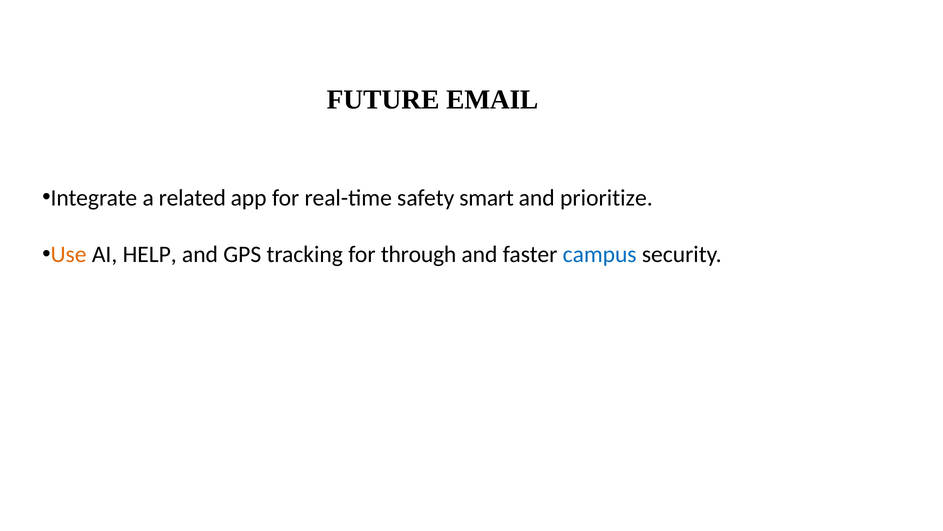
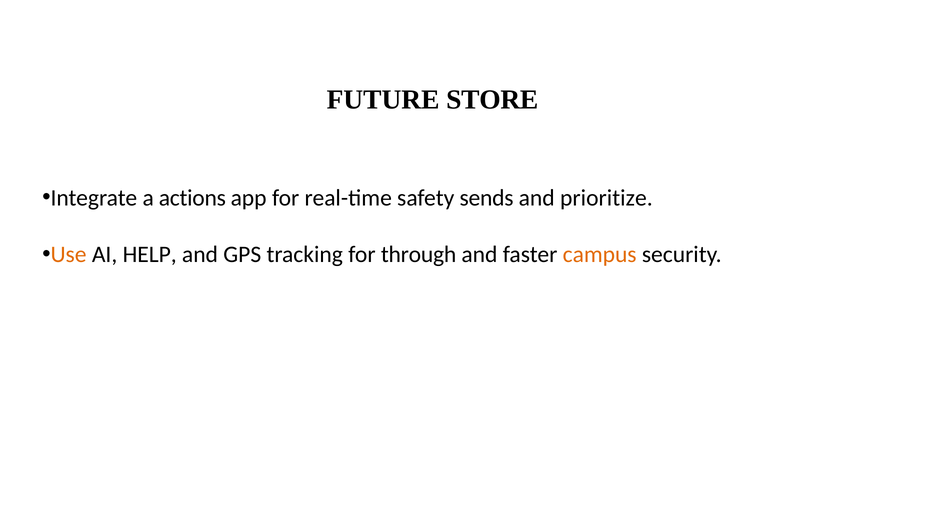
EMAIL: EMAIL -> STORE
related: related -> actions
smart: smart -> sends
campus colour: blue -> orange
